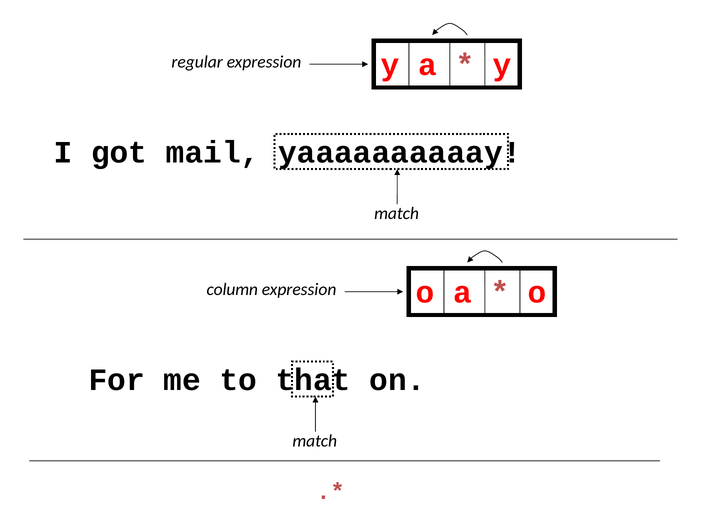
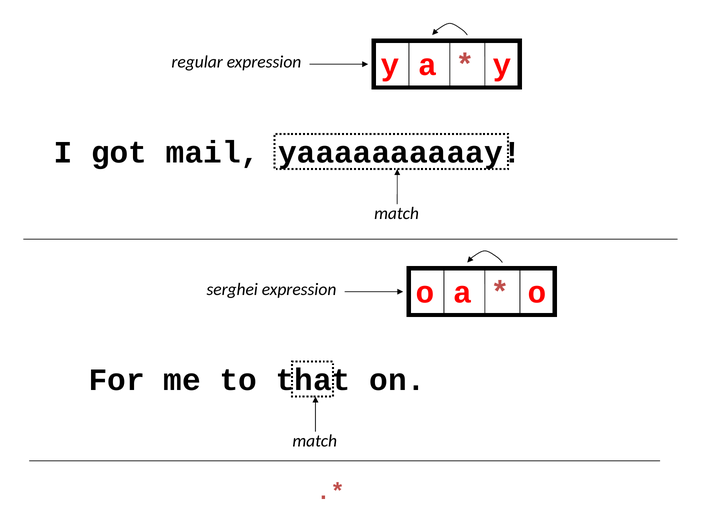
column: column -> serghei
